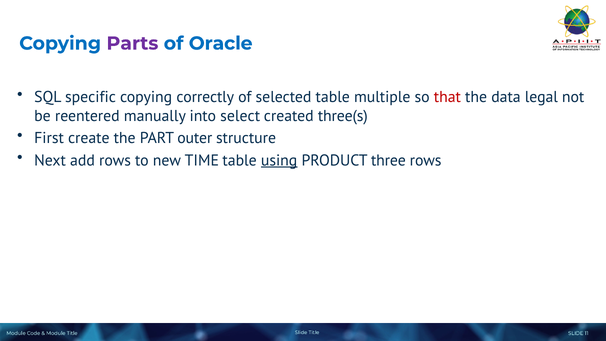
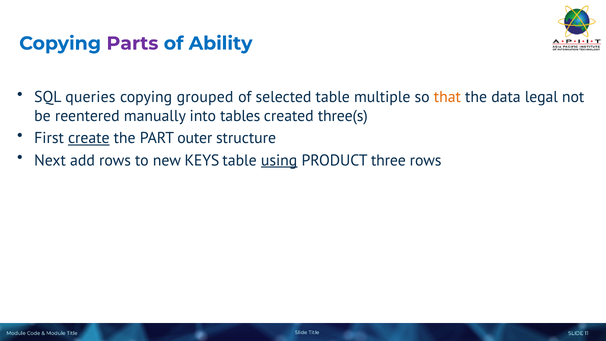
Oracle: Oracle -> Ability
specific: specific -> queries
correctly: correctly -> grouped
that colour: red -> orange
select: select -> tables
create underline: none -> present
TIME: TIME -> KEYS
